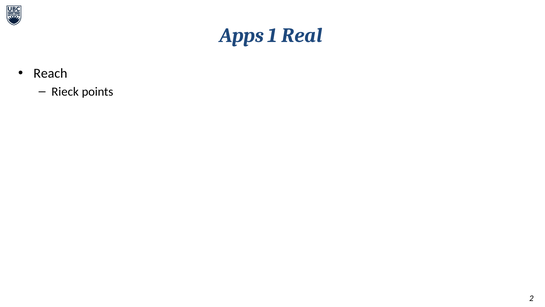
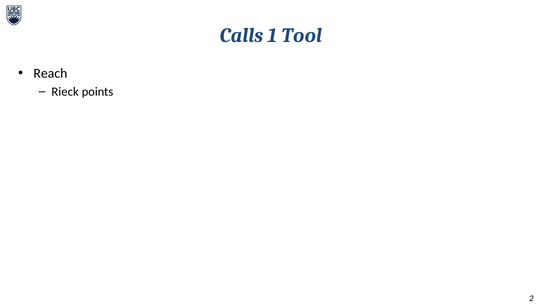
Apps: Apps -> Calls
Real: Real -> Tool
